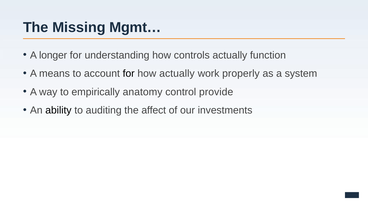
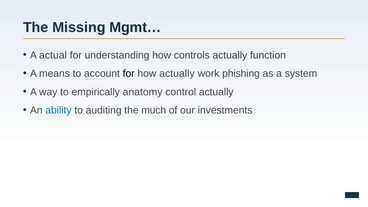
longer: longer -> actual
properly: properly -> phishing
control provide: provide -> actually
ability colour: black -> blue
affect: affect -> much
